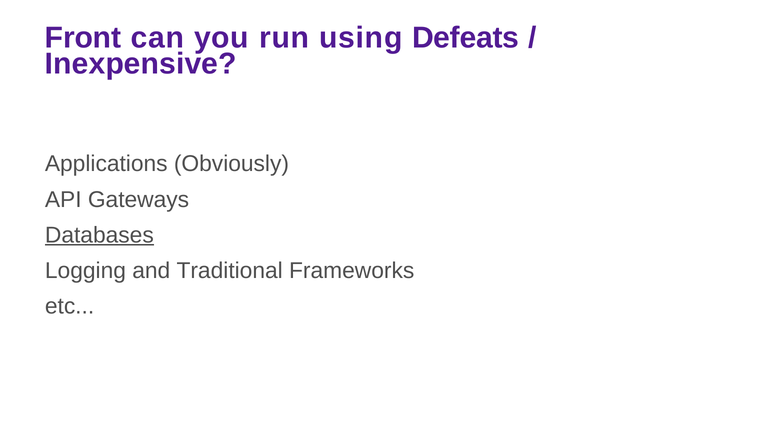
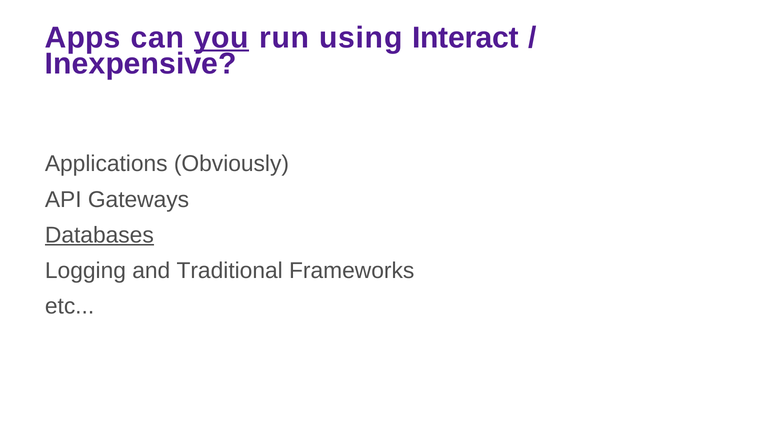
Front: Front -> Apps
you underline: none -> present
Defeats: Defeats -> Interact
